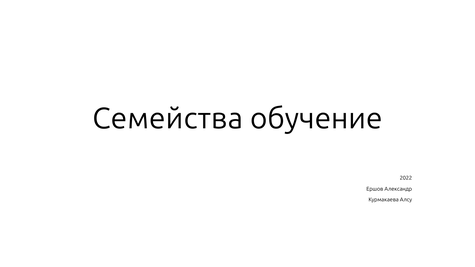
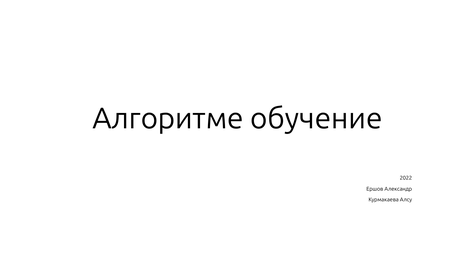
Семейства: Семейства -> Алгоритме
